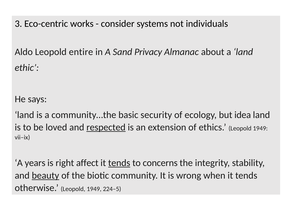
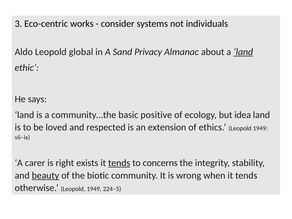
entire: entire -> global
land at (243, 52) underline: none -> present
security: security -> positive
respected underline: present -> none
years: years -> carer
affect: affect -> exists
